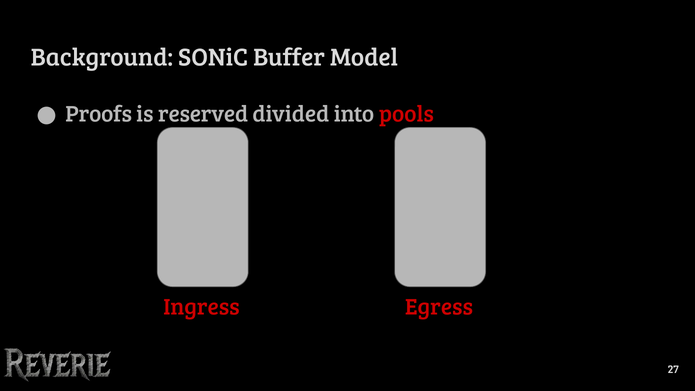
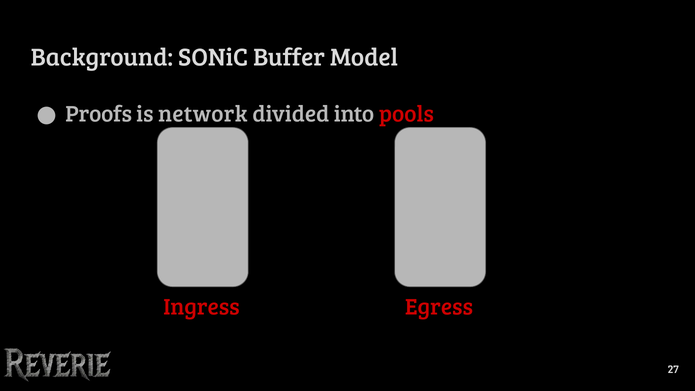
reserved: reserved -> network
